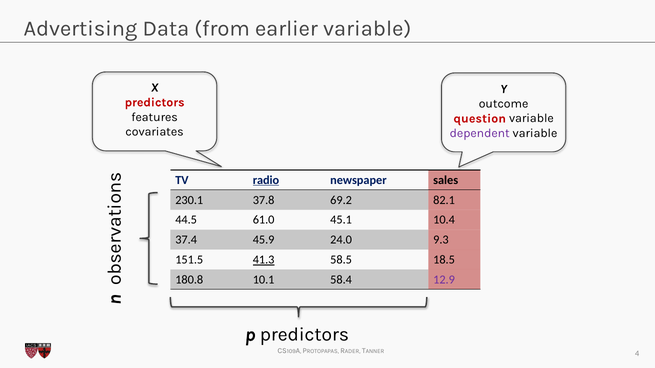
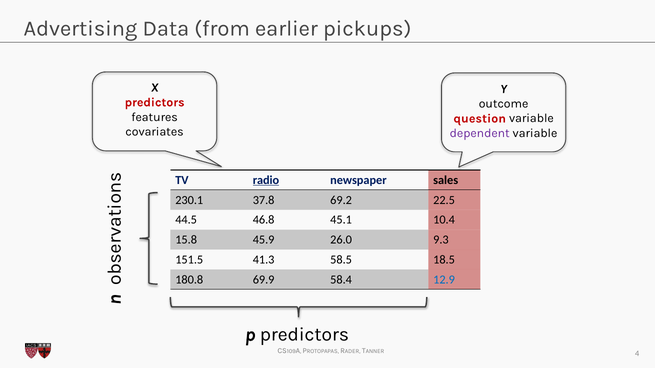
earlier variable: variable -> pickups
82.1: 82.1 -> 22.5
61.0: 61.0 -> 46.8
37.4: 37.4 -> 15.8
24.0: 24.0 -> 26.0
41.3 underline: present -> none
10.1: 10.1 -> 69.9
12.9 colour: purple -> blue
